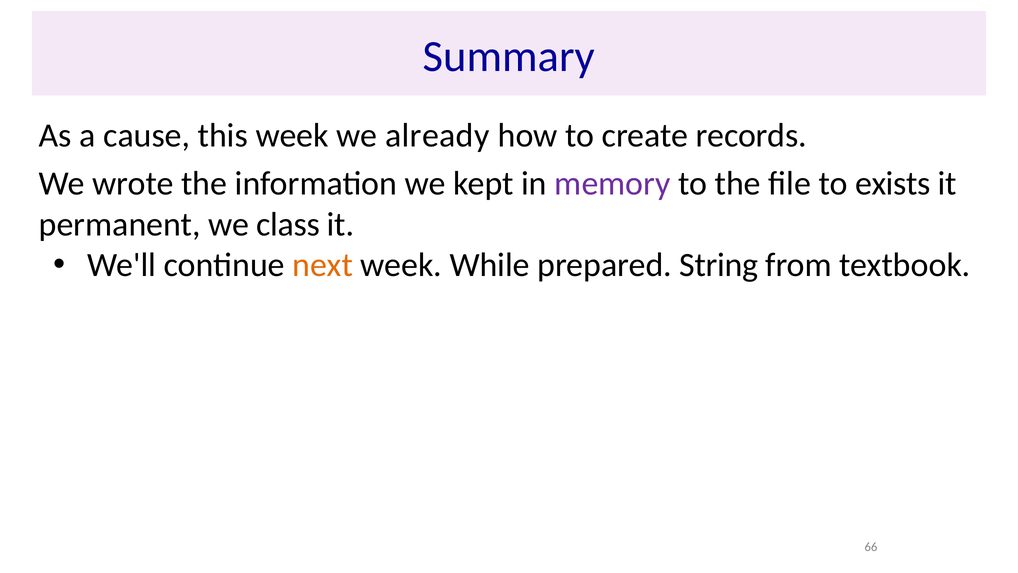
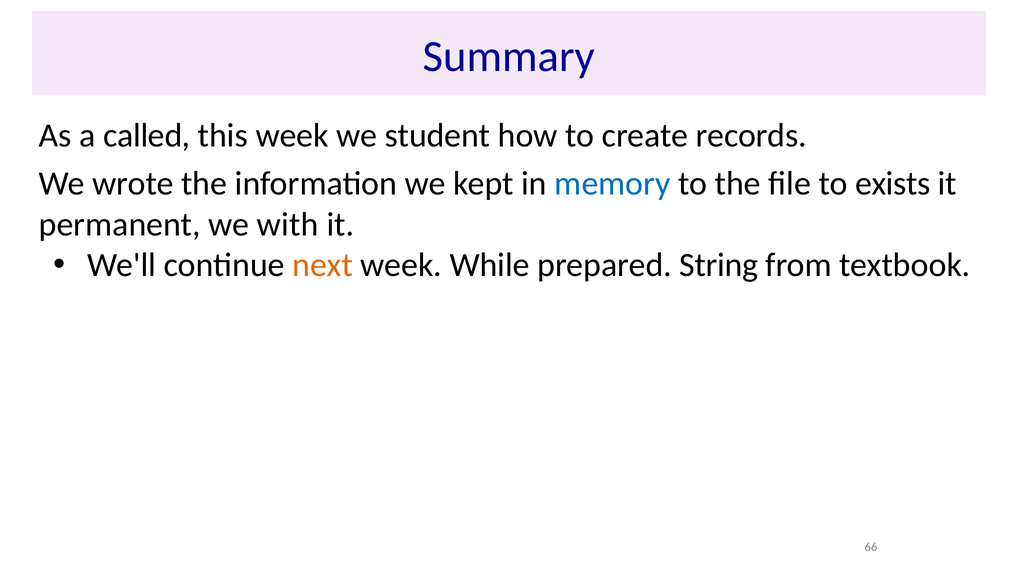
cause: cause -> called
already: already -> student
memory colour: purple -> blue
class: class -> with
